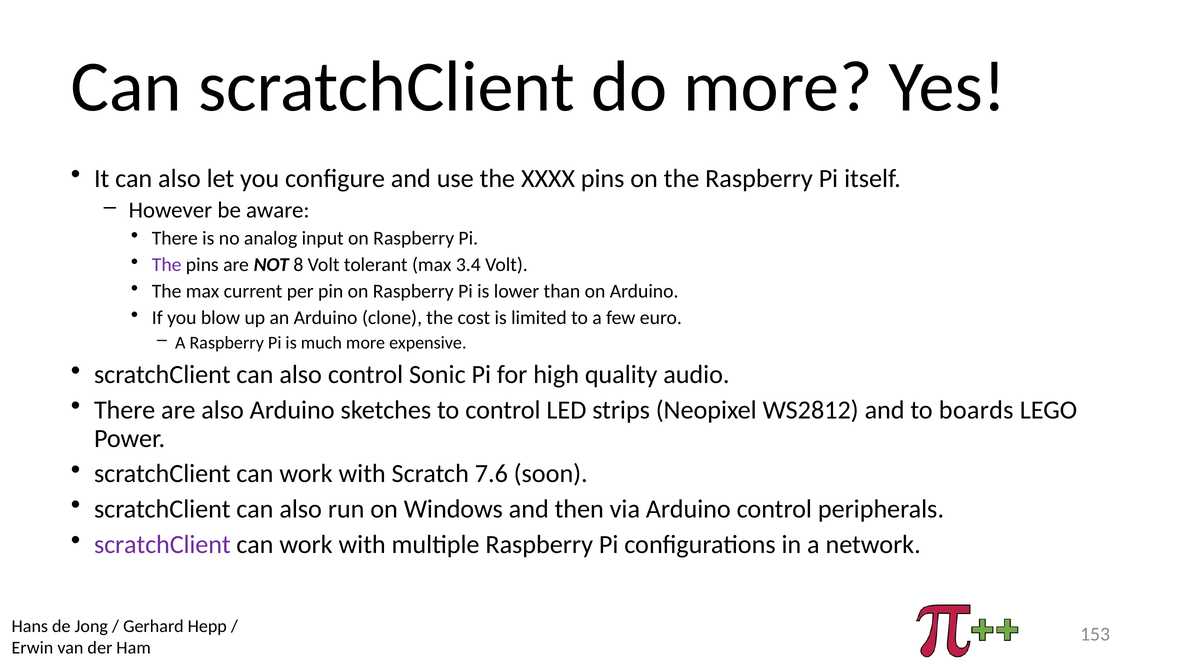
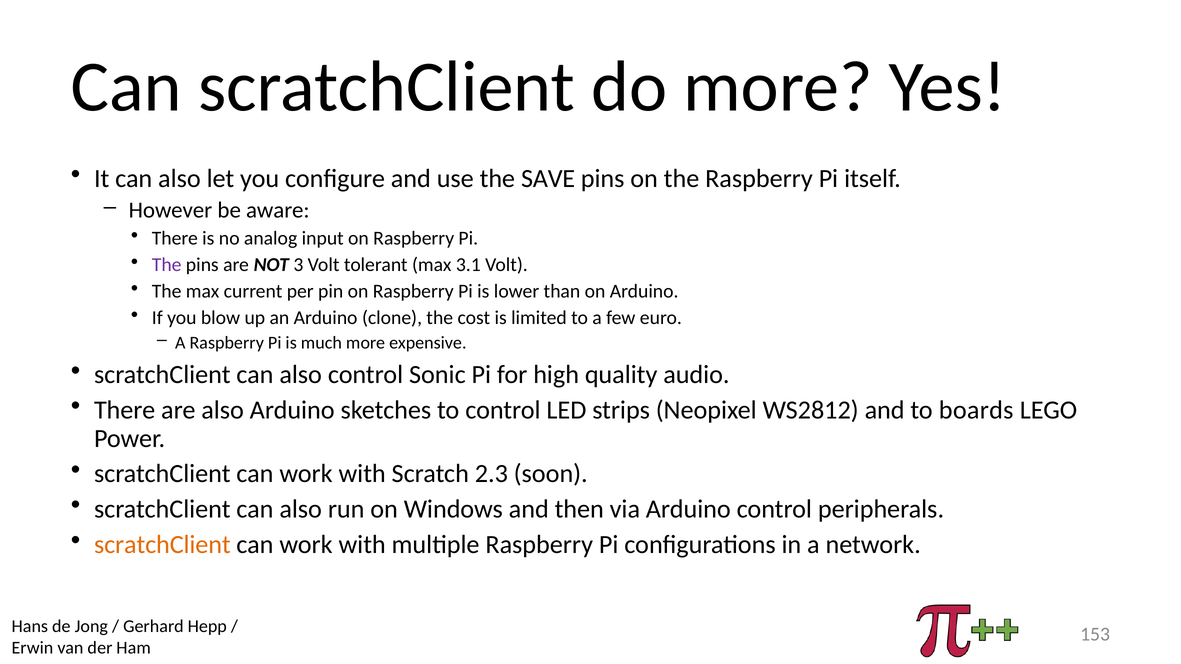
XXXX: XXXX -> SAVE
8: 8 -> 3
3.4: 3.4 -> 3.1
7.6: 7.6 -> 2.3
scratchClient at (162, 545) colour: purple -> orange
